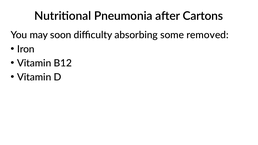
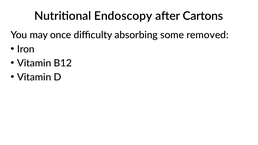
Pneumonia: Pneumonia -> Endoscopy
soon: soon -> once
